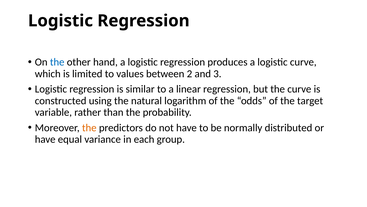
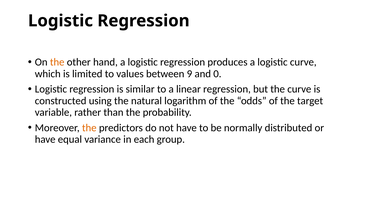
the at (57, 62) colour: blue -> orange
2: 2 -> 9
3: 3 -> 0
